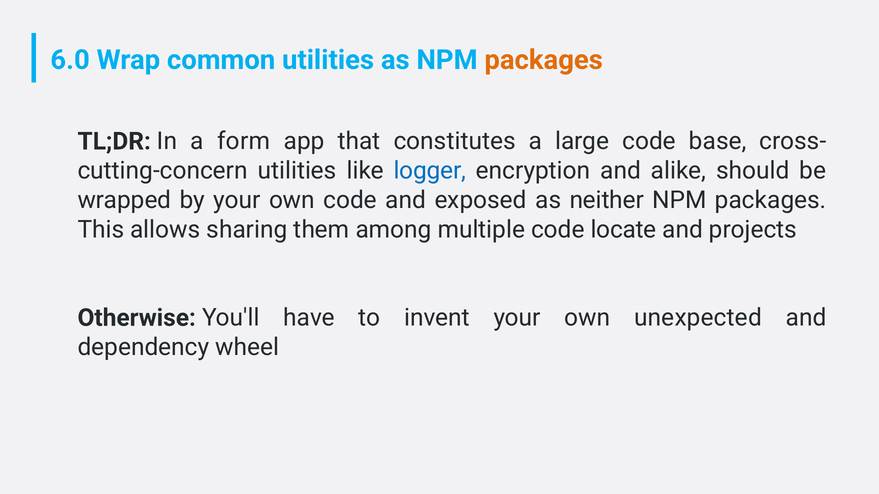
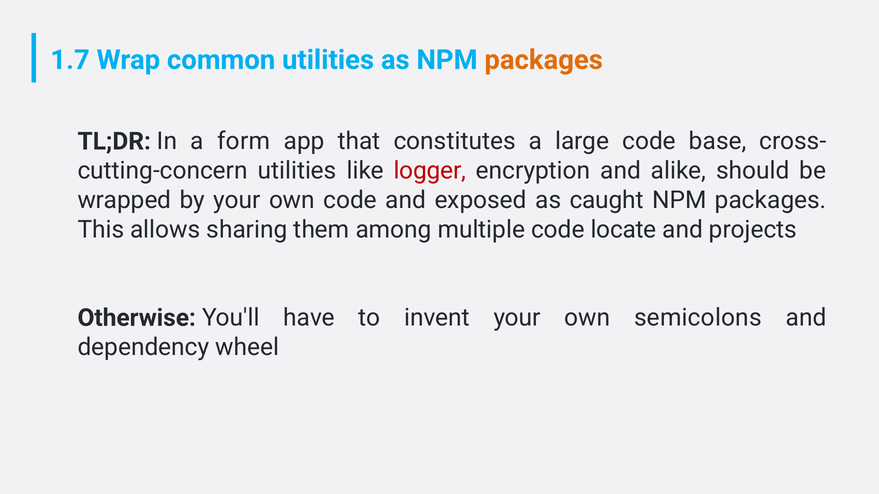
6.0: 6.0 -> 1.7
logger colour: blue -> red
neither: neither -> caught
unexpected: unexpected -> semicolons
